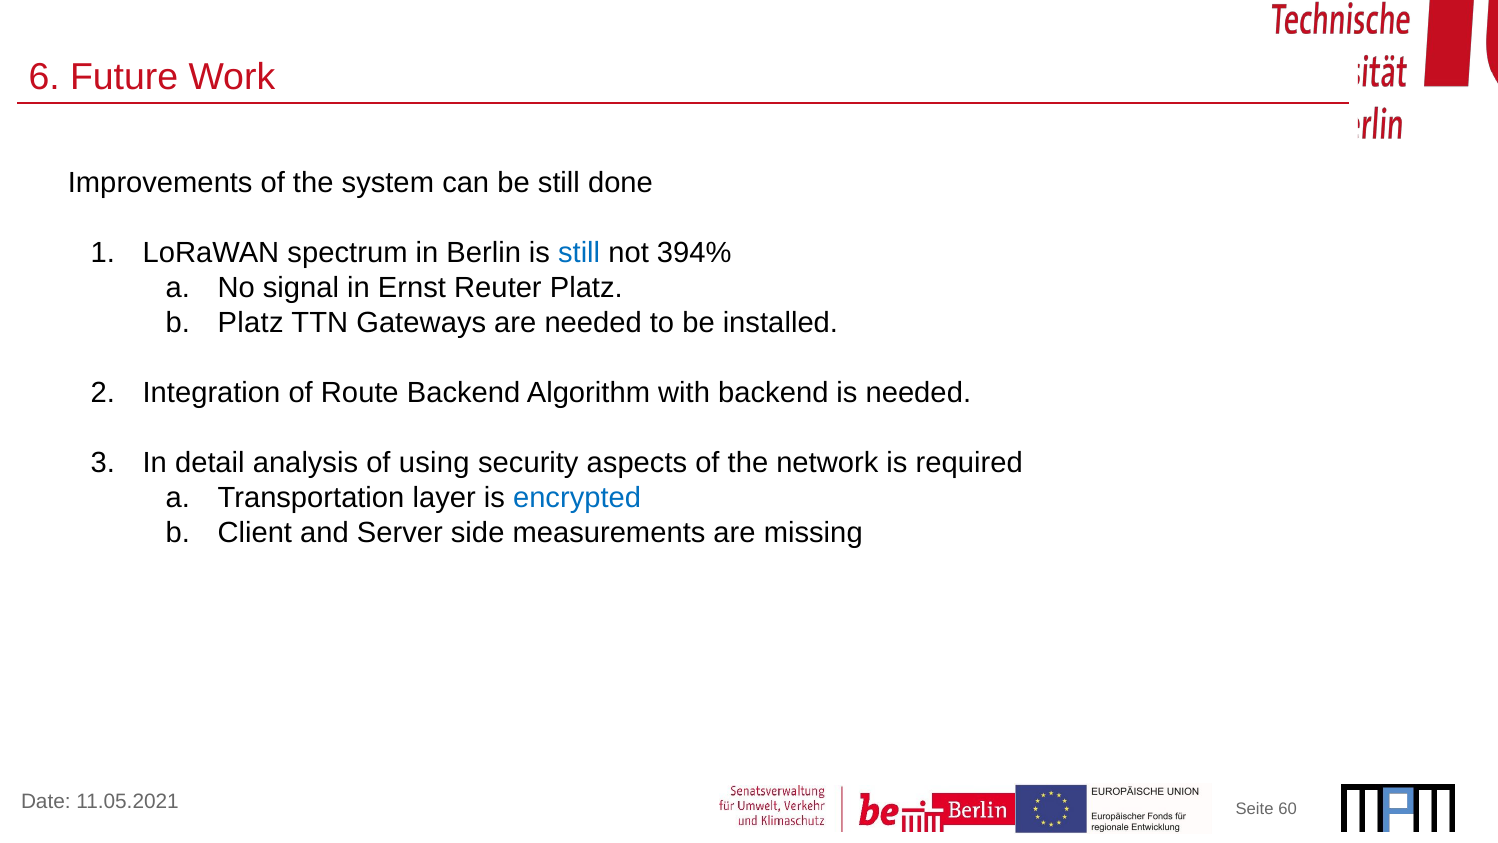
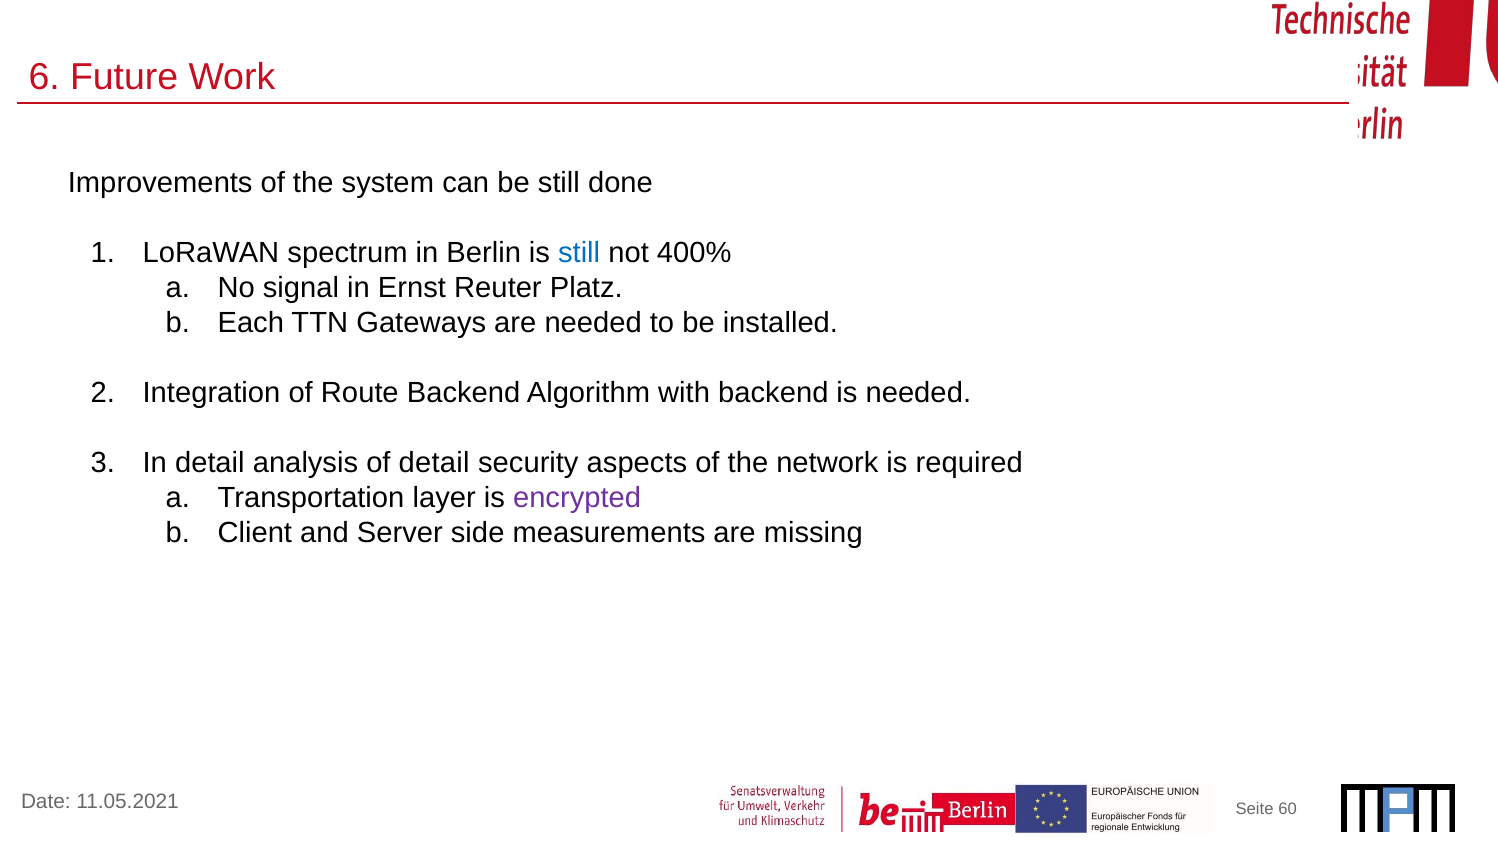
394%: 394% -> 400%
Platz at (251, 323): Platz -> Each
of using: using -> detail
encrypted colour: blue -> purple
